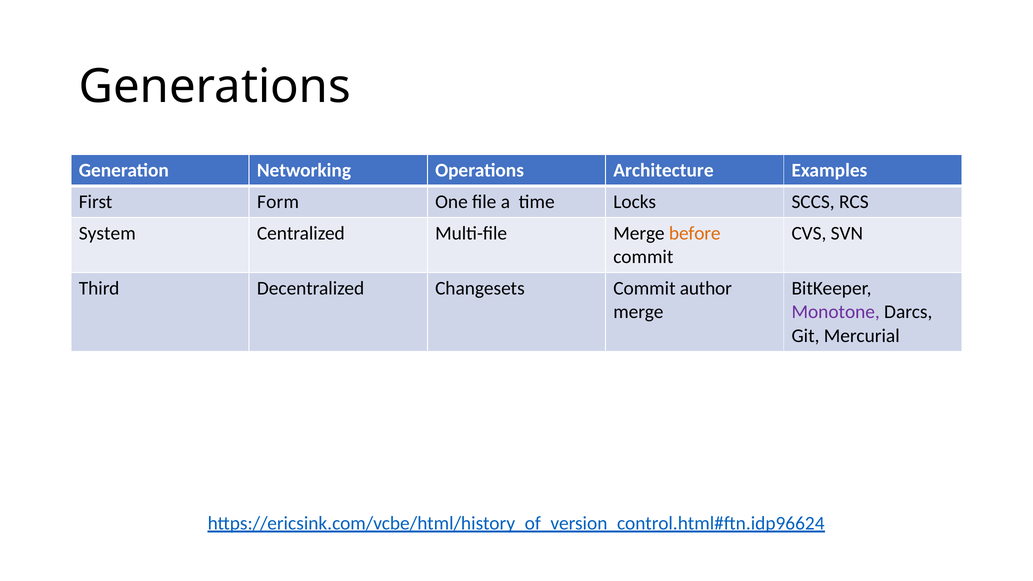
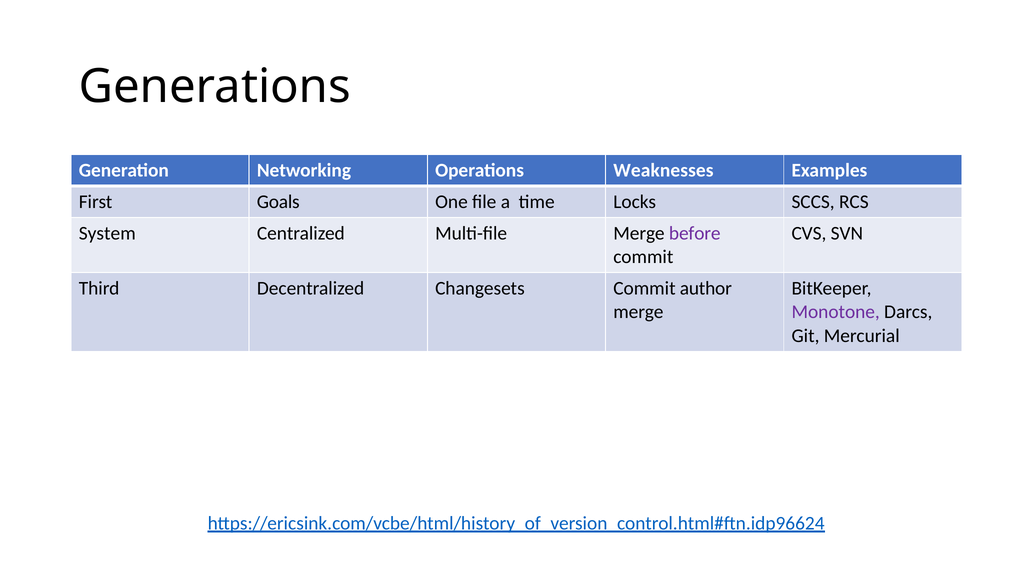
Architecture: Architecture -> Weaknesses
Form: Form -> Goals
before colour: orange -> purple
